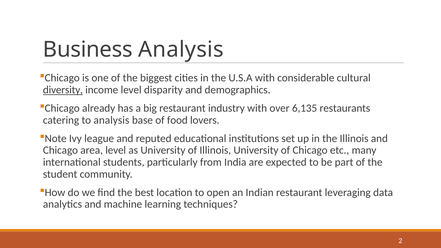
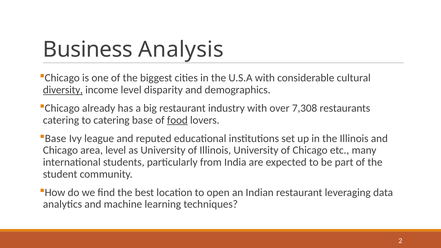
6,135: 6,135 -> 7,308
to analysis: analysis -> catering
food underline: none -> present
Note at (56, 138): Note -> Base
